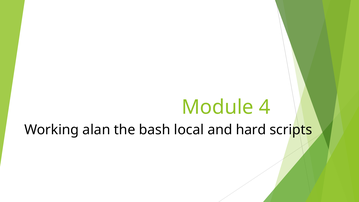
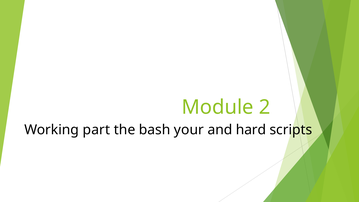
4: 4 -> 2
alan: alan -> part
local: local -> your
